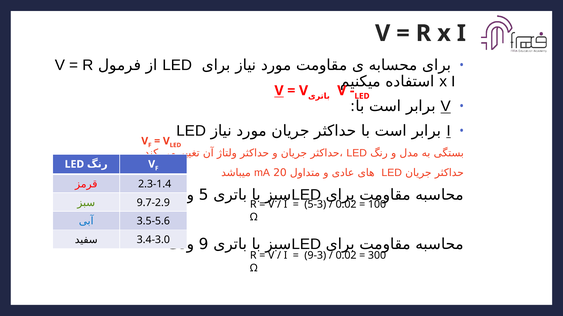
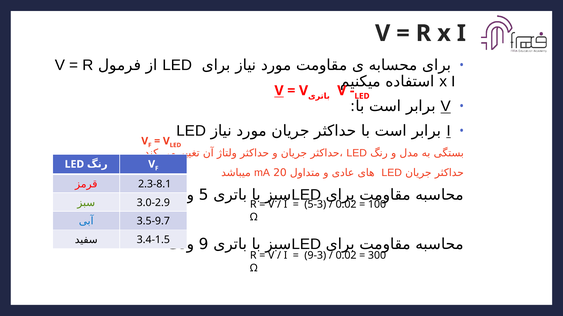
2.3-1.4: 2.3-1.4 -> 2.3-8.1
9.7-2.9: 9.7-2.9 -> 3.0-2.9
3.5-5.6: 3.5-5.6 -> 3.5-9.7
3.4-3.0: 3.4-3.0 -> 3.4-1.5
